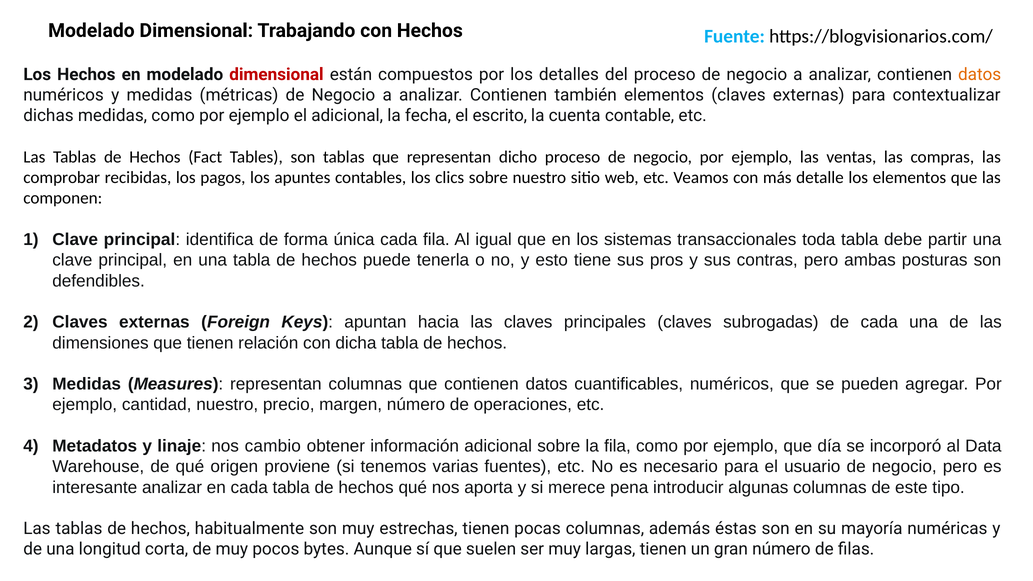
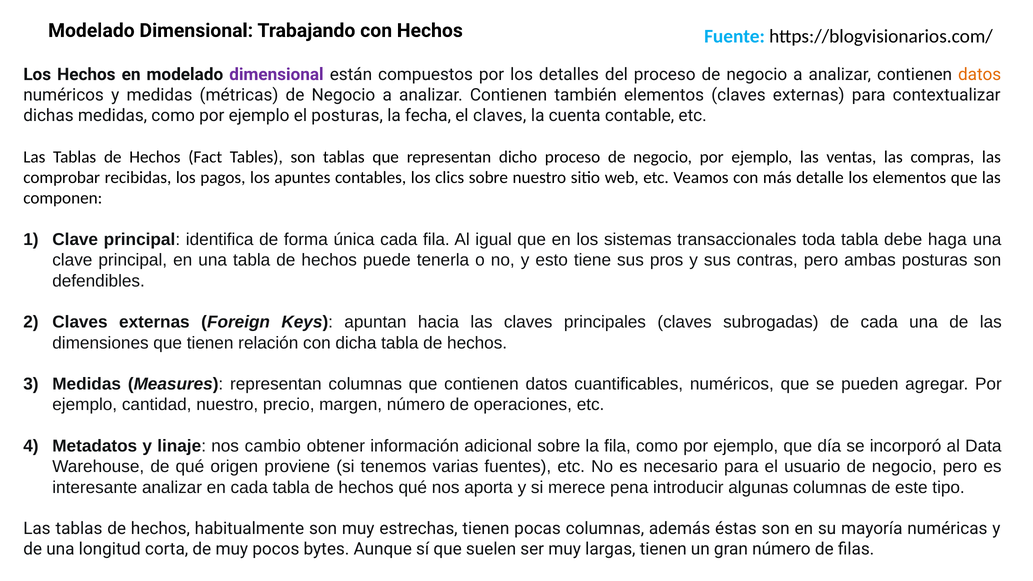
dimensional at (276, 74) colour: red -> purple
el adicional: adicional -> posturas
el escrito: escrito -> claves
partir: partir -> haga
